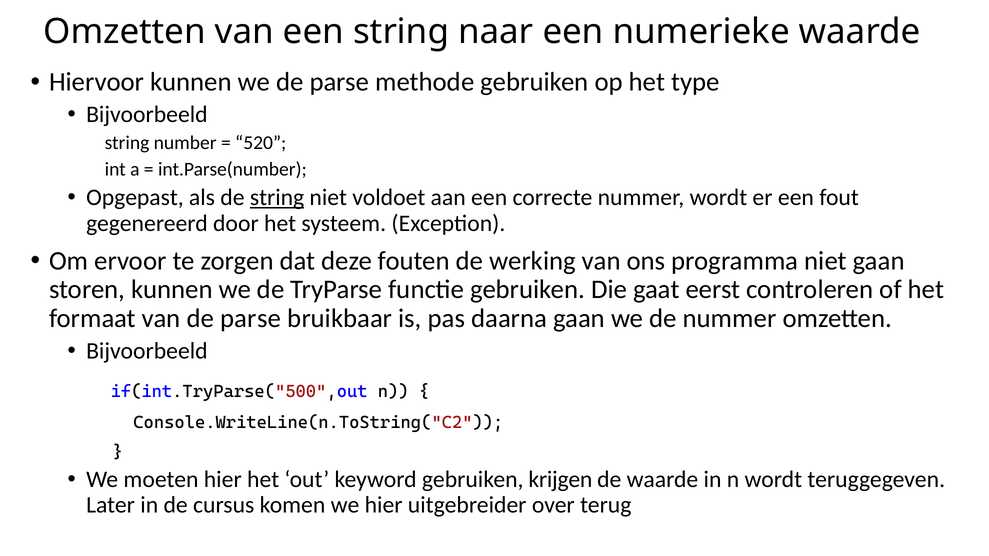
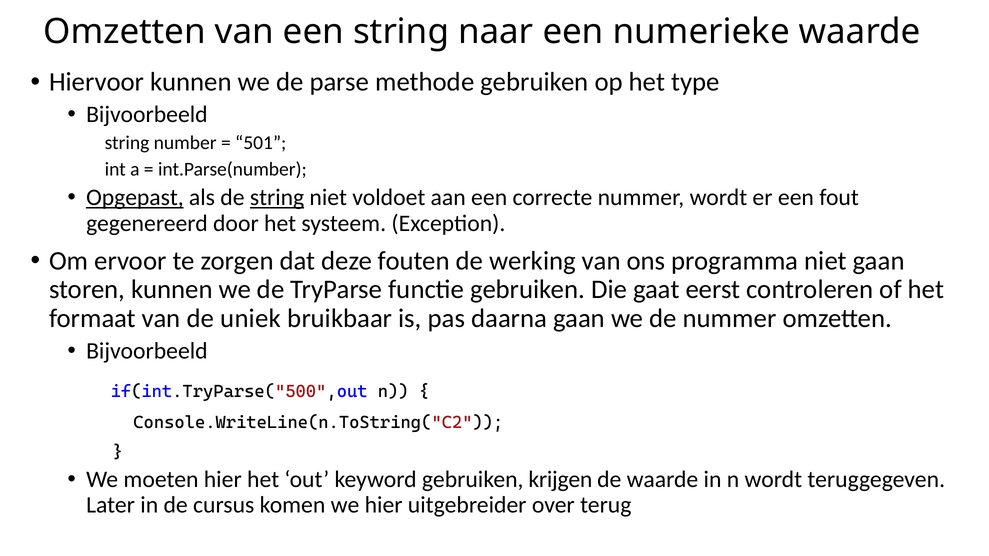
520: 520 -> 501
Opgepast underline: none -> present
van de parse: parse -> uniek
